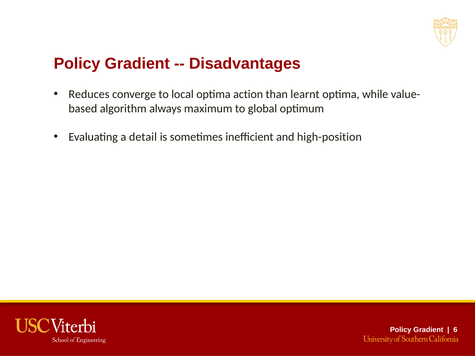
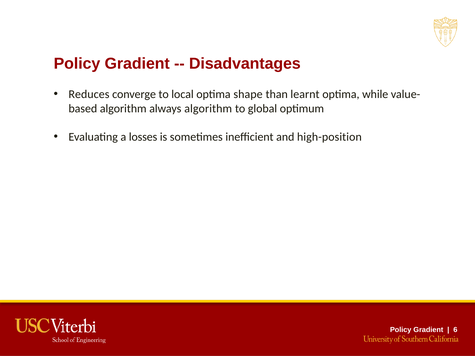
action: action -> shape
always maximum: maximum -> algorithm
detail: detail -> losses
